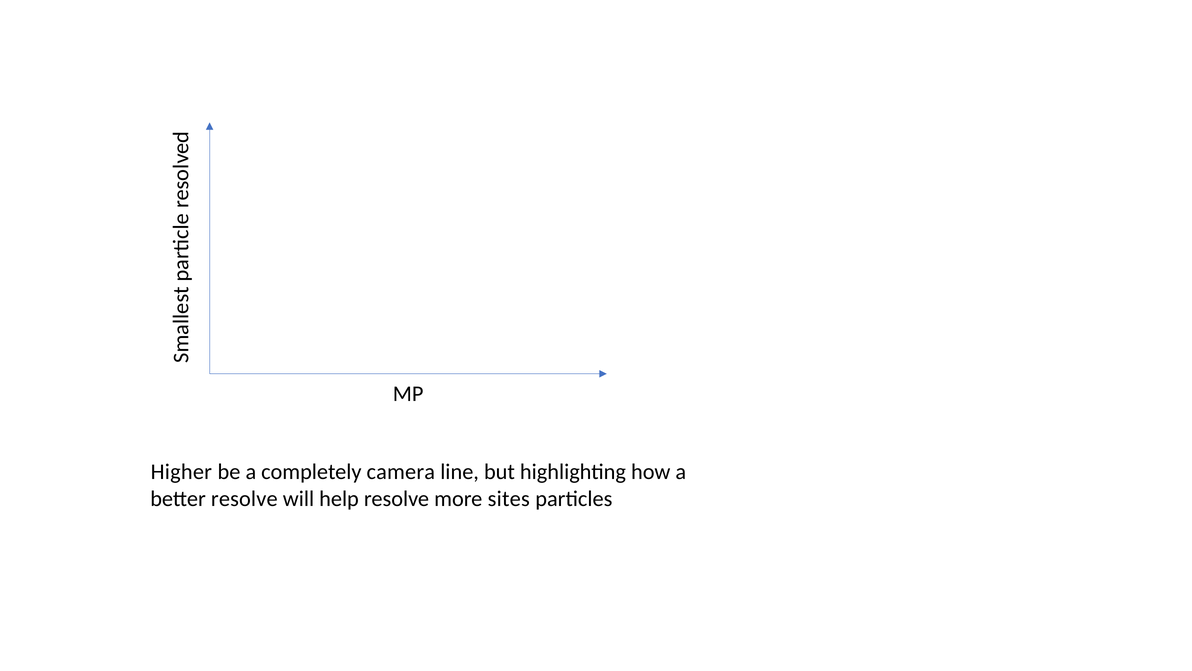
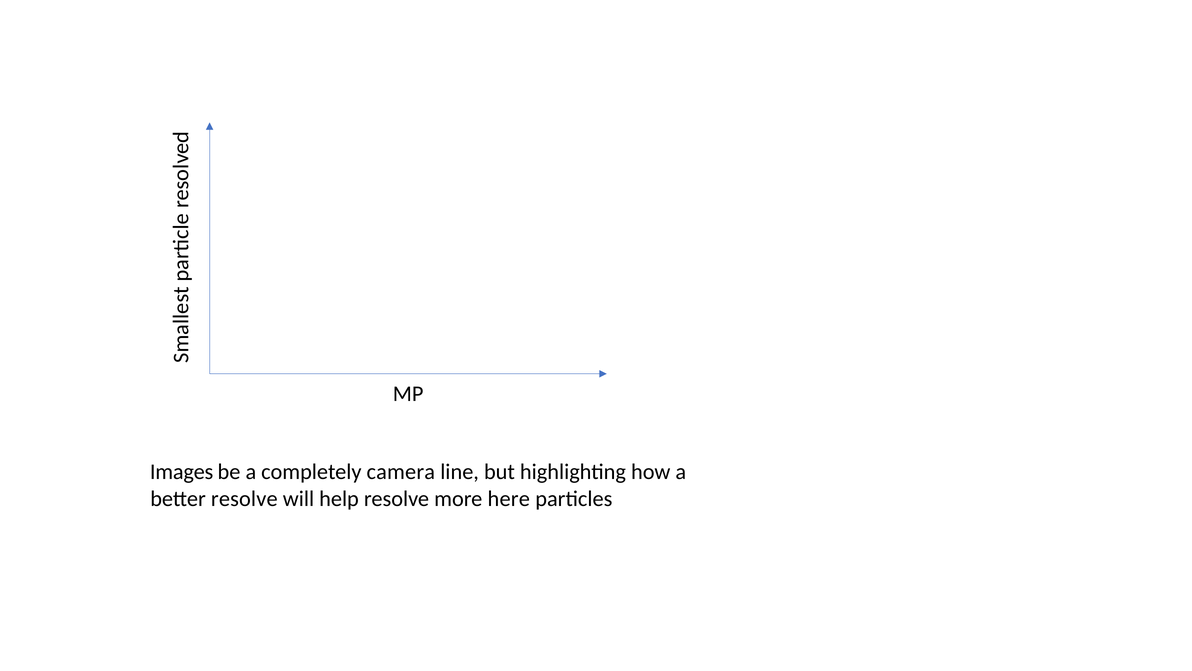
Higher: Higher -> Images
sites: sites -> here
